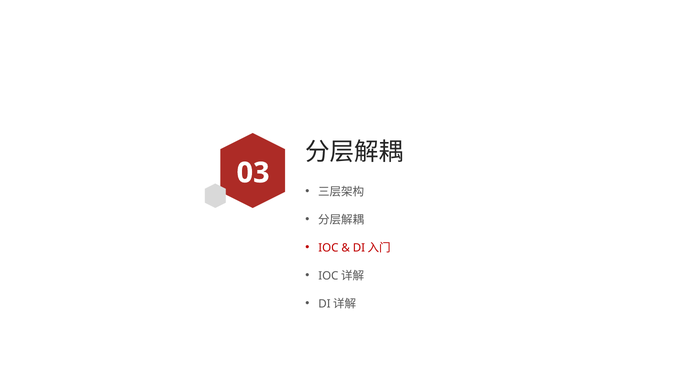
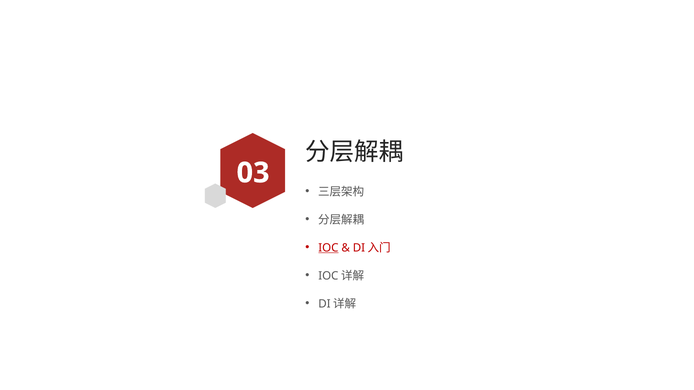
IOC underline: none -> present
